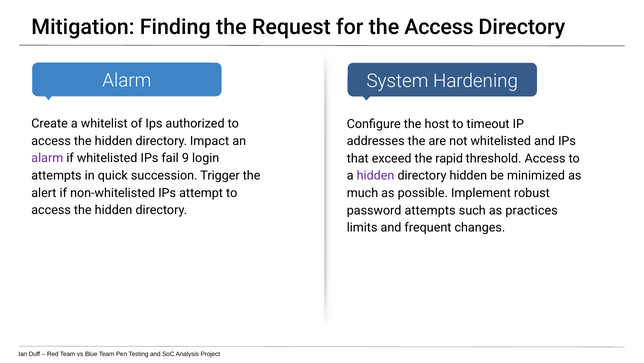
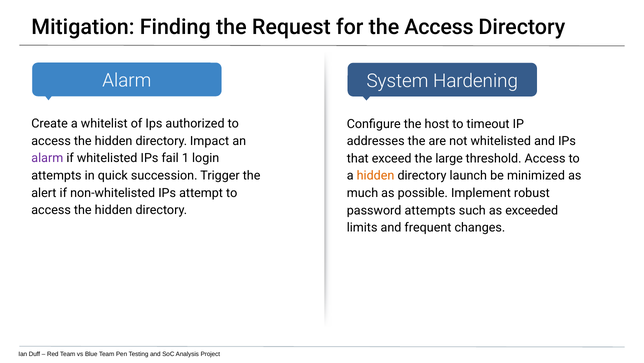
9: 9 -> 1
rapid: rapid -> large
hidden at (376, 175) colour: purple -> orange
directory hidden: hidden -> launch
practices: practices -> exceeded
